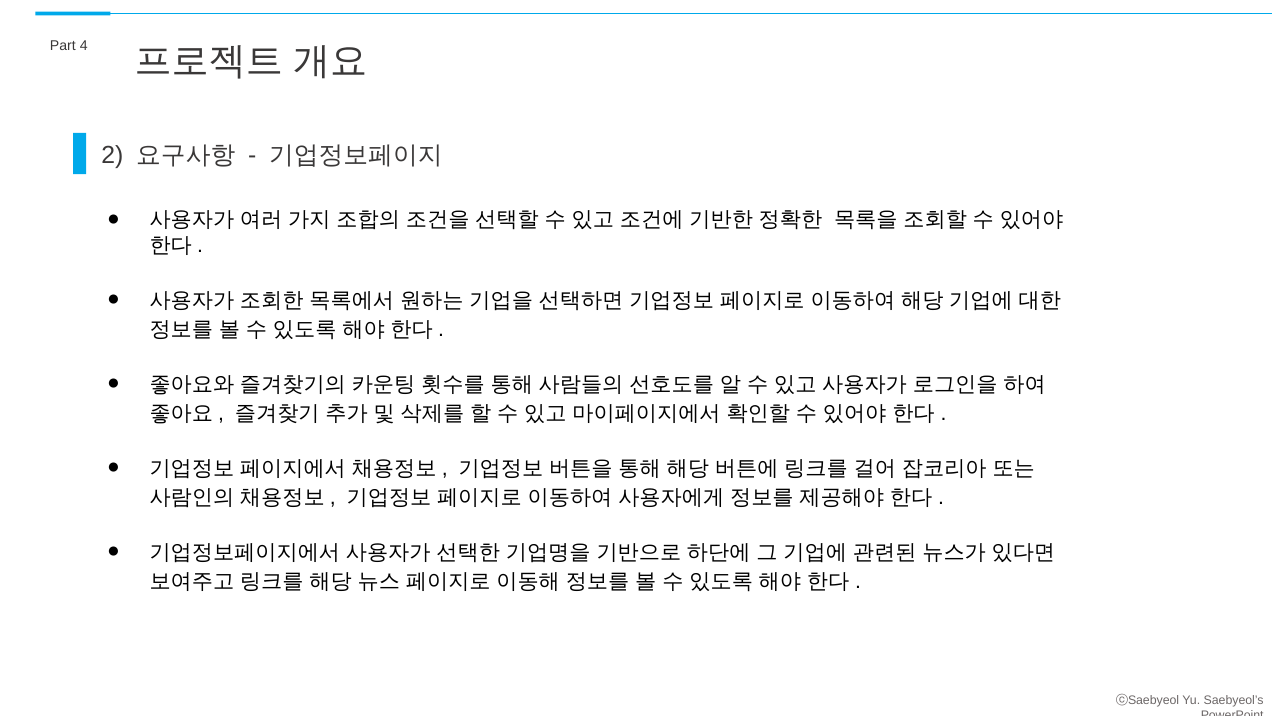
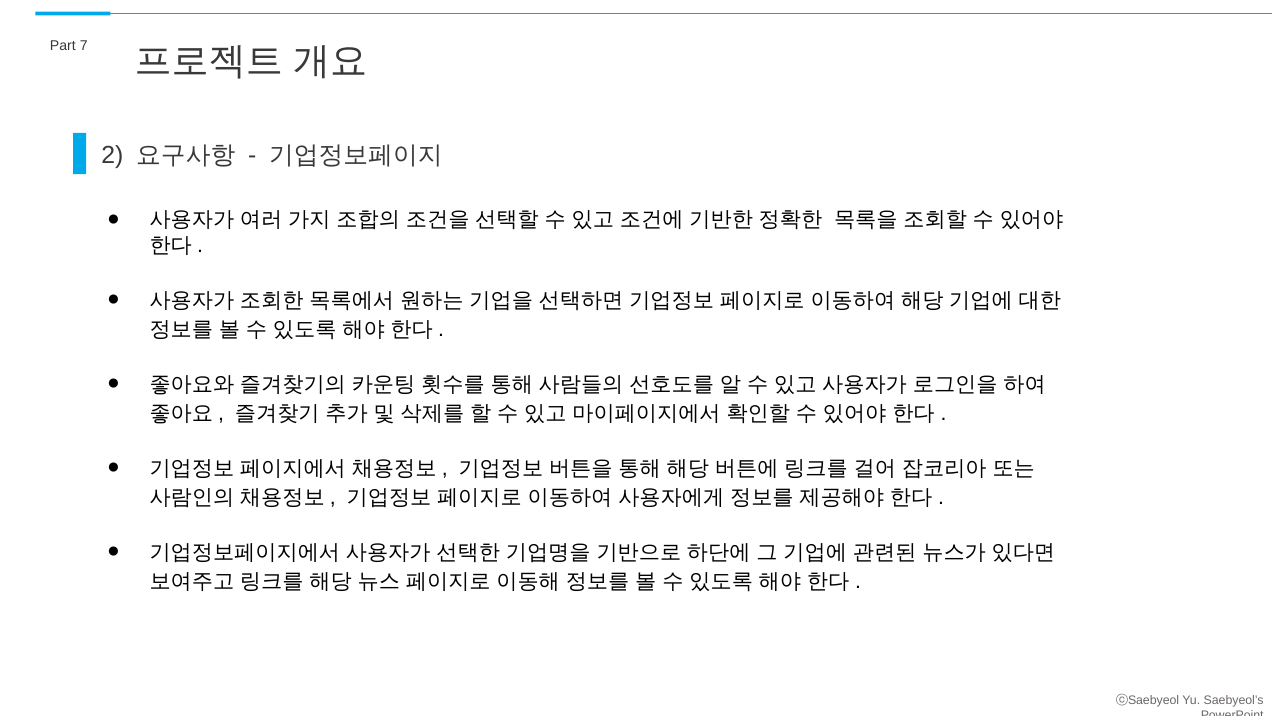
4: 4 -> 7
